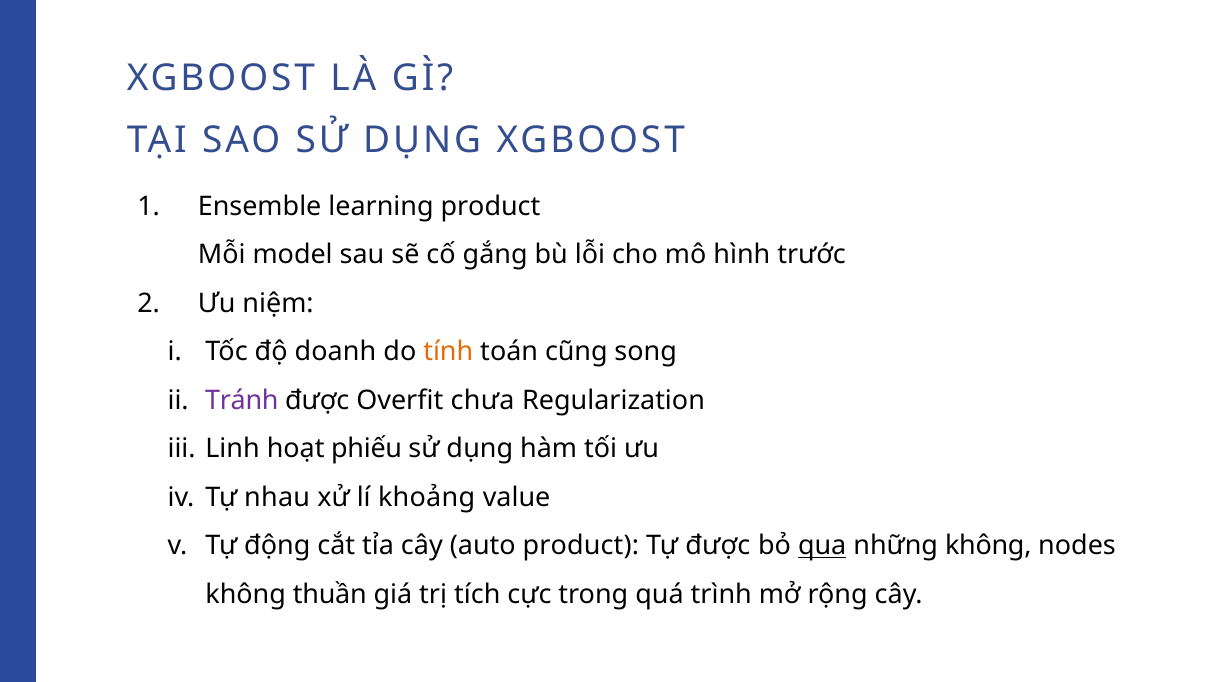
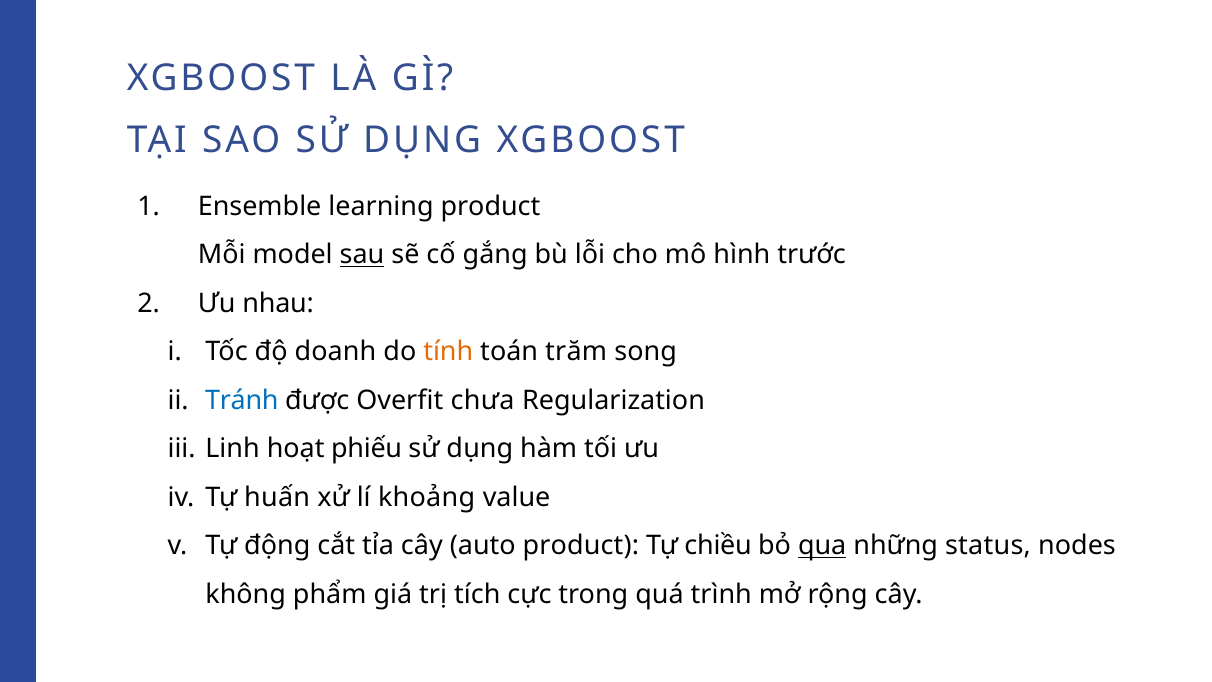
sau underline: none -> present
niệm: niệm -> nhau
cũng: cũng -> trăm
Tránh colour: purple -> blue
nhau: nhau -> huấn
Tự được: được -> chiều
những không: không -> status
thuần: thuần -> phẩm
